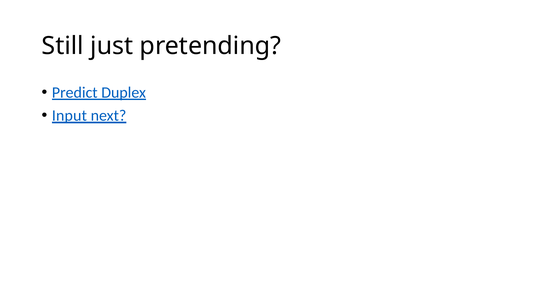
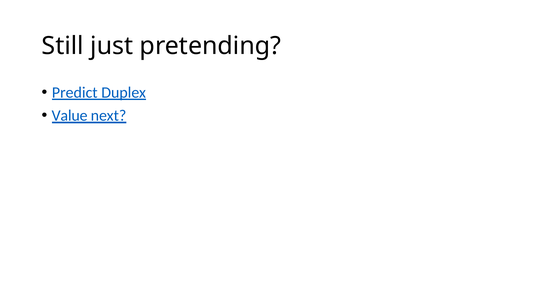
Input: Input -> Value
